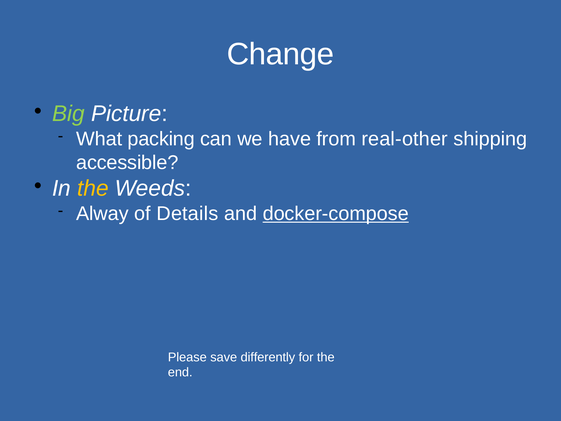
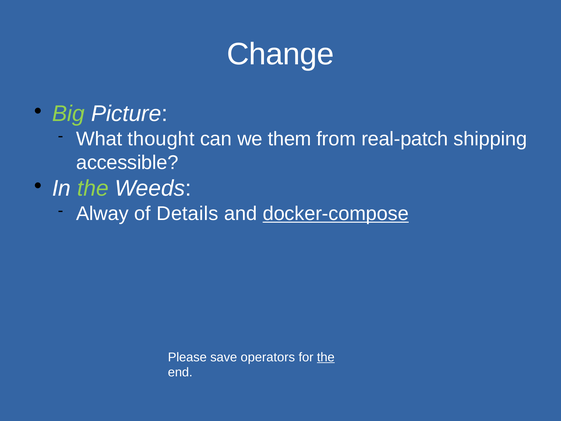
packing: packing -> thought
have: have -> them
real-other: real-other -> real-patch
the at (93, 188) colour: yellow -> light green
differently: differently -> operators
the at (326, 357) underline: none -> present
